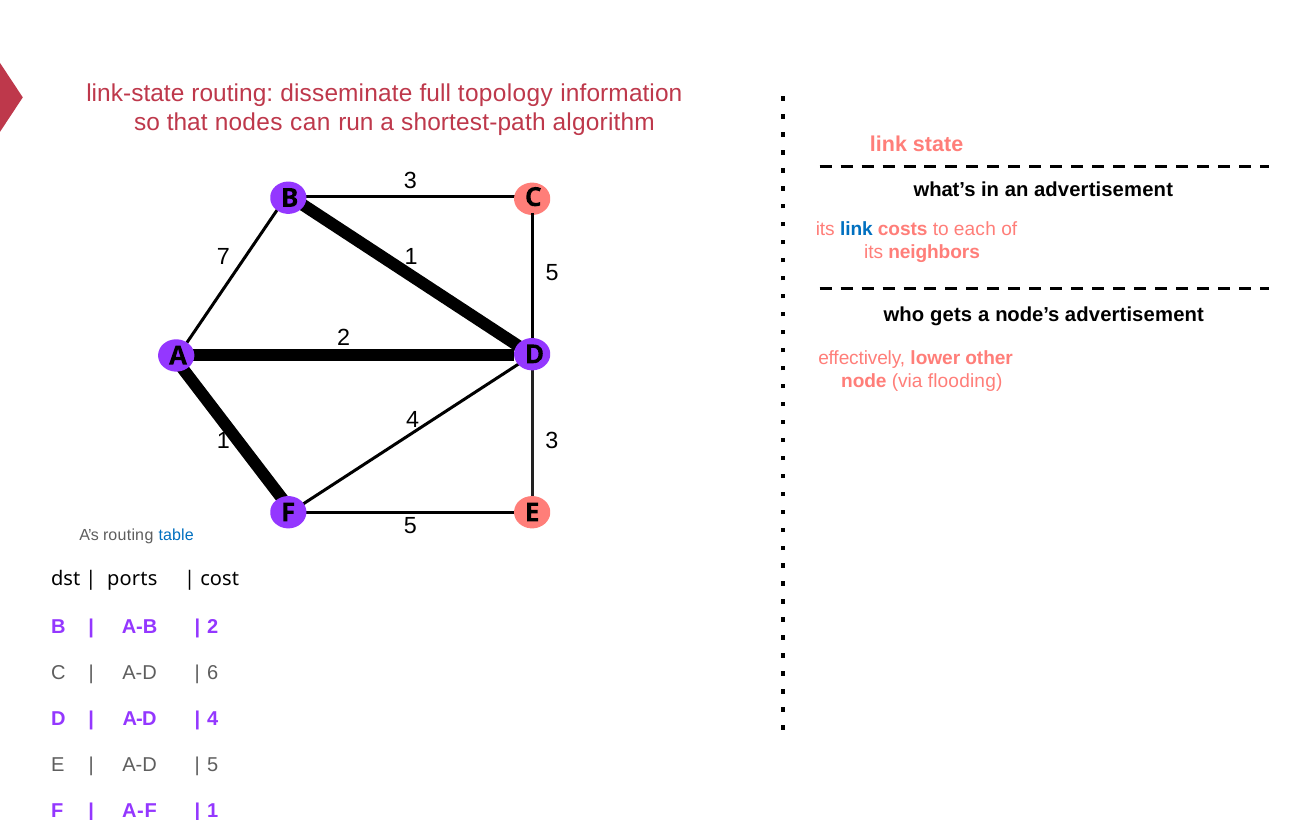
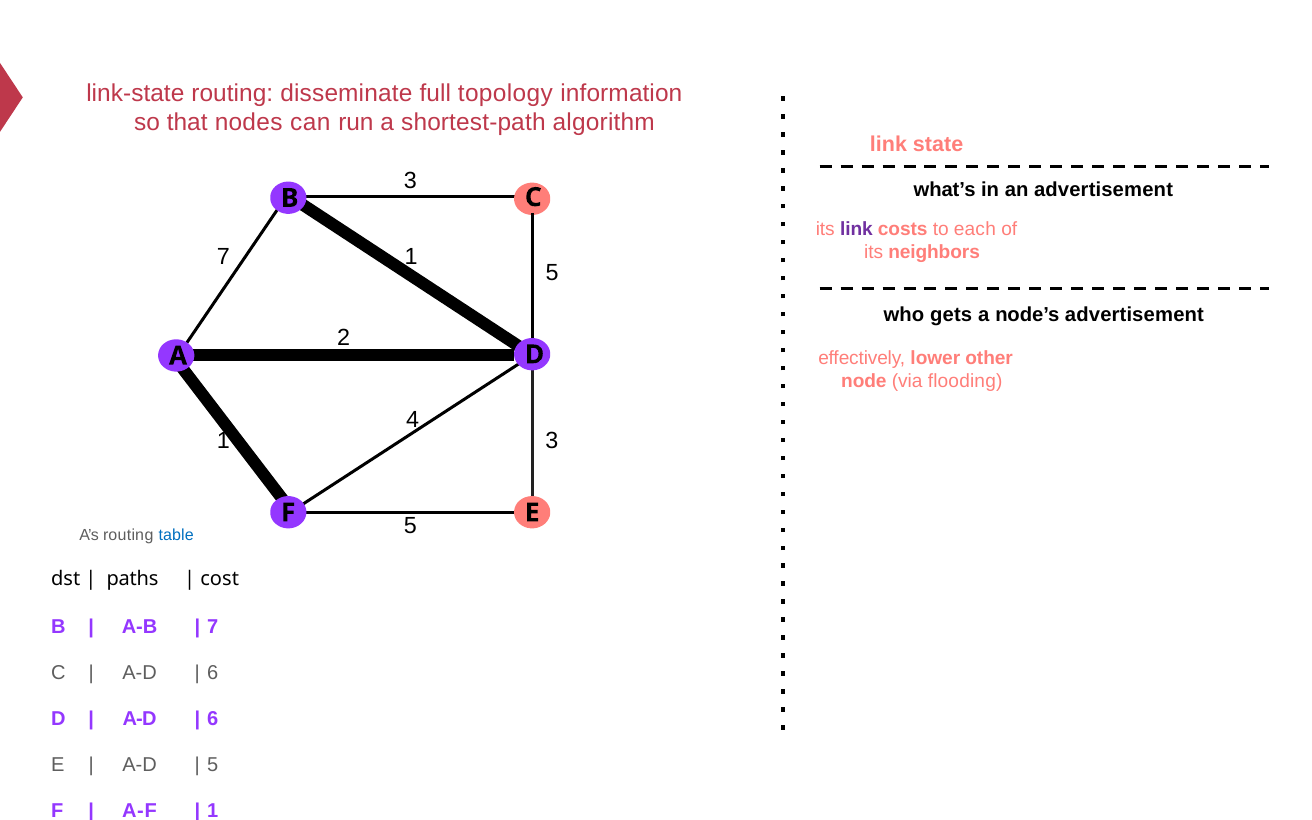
link at (856, 229) colour: blue -> purple
ports: ports -> paths
2 at (213, 626): 2 -> 7
4 at (213, 719): 4 -> 6
